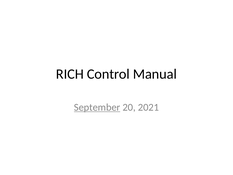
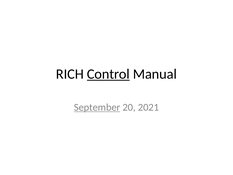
Control underline: none -> present
